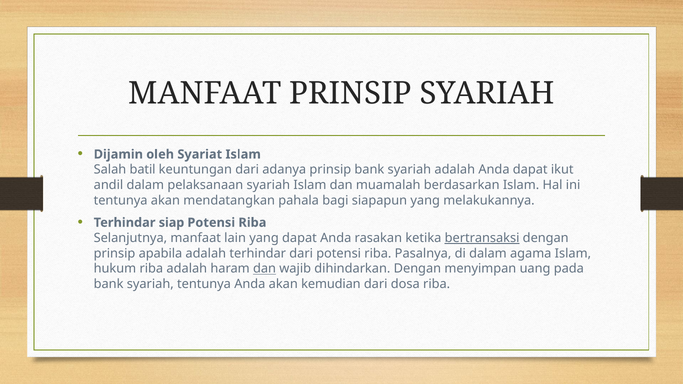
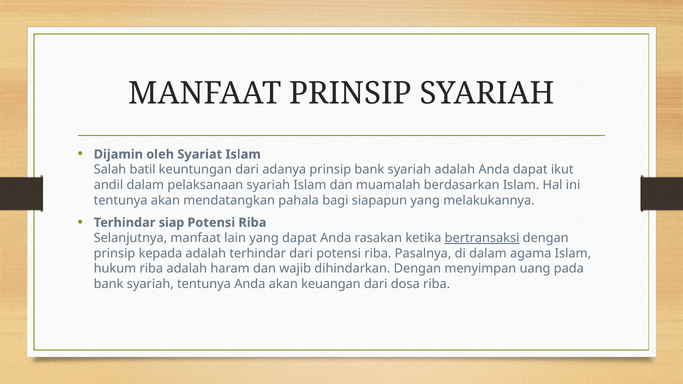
apabila: apabila -> kepada
dan at (265, 269) underline: present -> none
kemudian: kemudian -> keuangan
